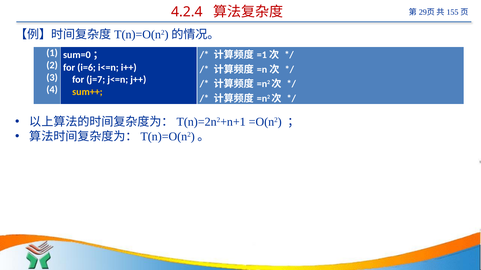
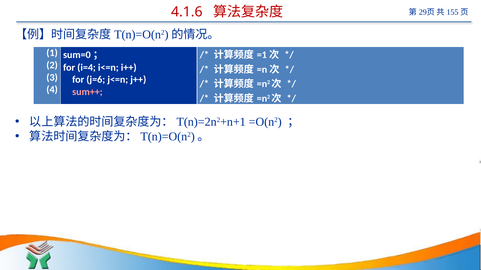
4.2.4: 4.2.4 -> 4.1.6
i=6: i=6 -> i=4
j=7: j=7 -> j=6
sum++ colour: yellow -> pink
